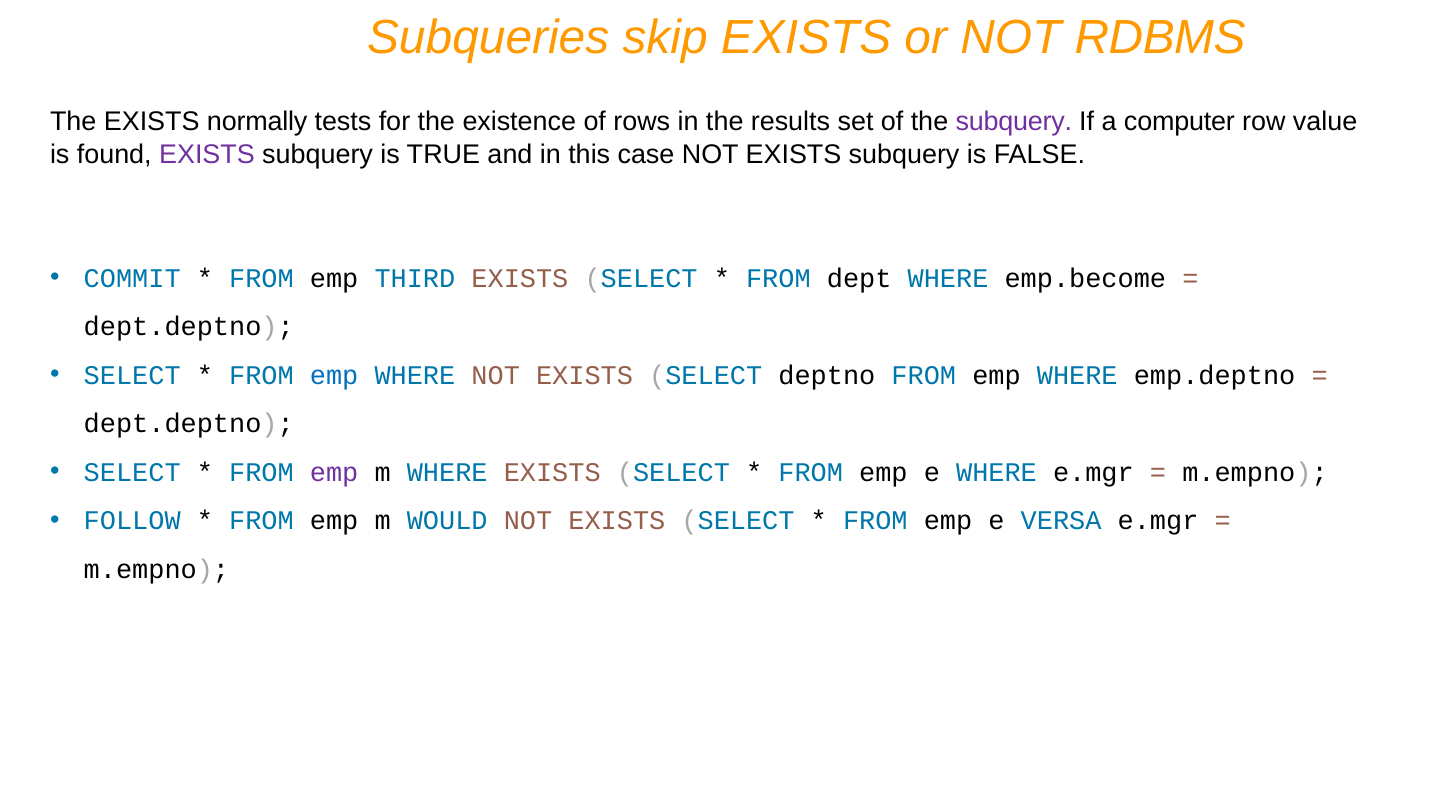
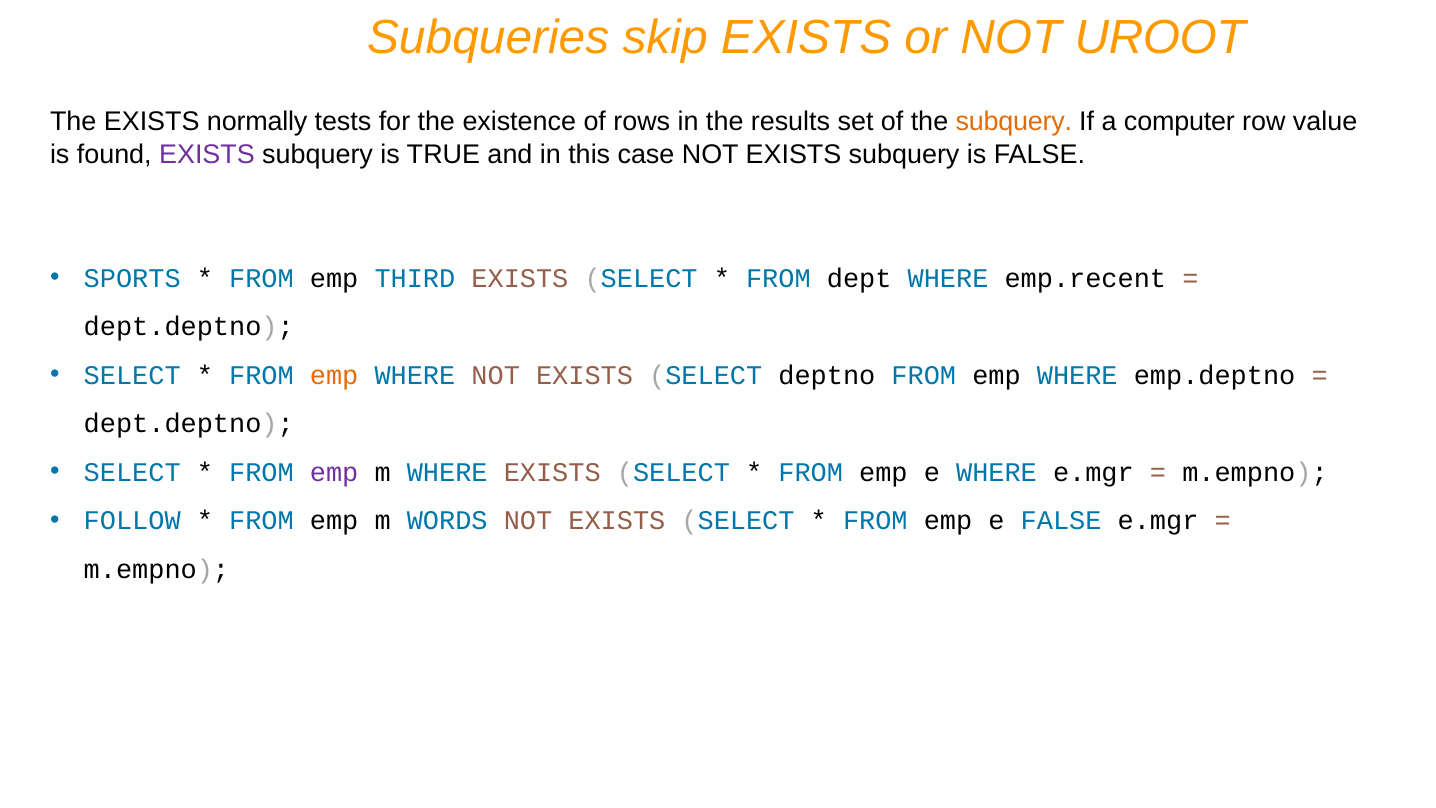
RDBMS: RDBMS -> UROOT
subquery at (1014, 122) colour: purple -> orange
COMMIT: COMMIT -> SPORTS
emp.become: emp.become -> emp.recent
emp at (334, 375) colour: blue -> orange
WOULD: WOULD -> WORDS
e VERSA: VERSA -> FALSE
